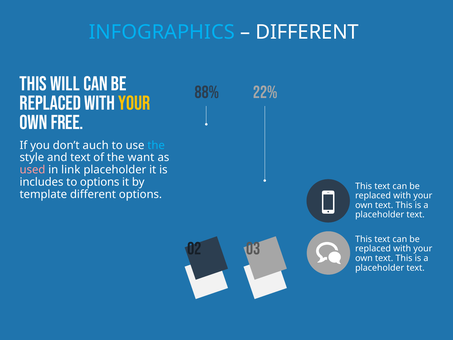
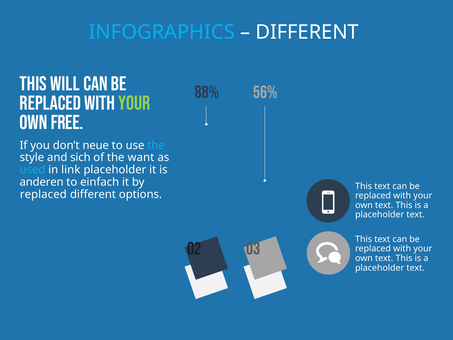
22%: 22% -> 56%
your at (134, 103) colour: yellow -> light green
auch: auch -> neue
and text: text -> sich
used colour: pink -> light blue
includes: includes -> anderen
to options: options -> einfach
template at (43, 194): template -> replaced
